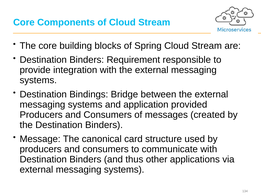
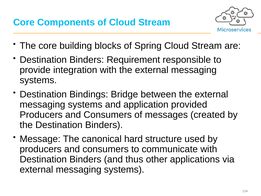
card: card -> hard
